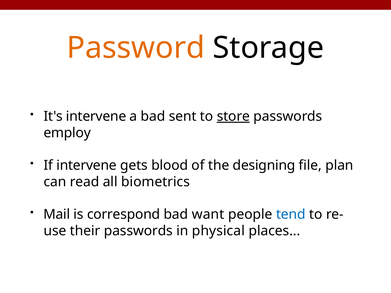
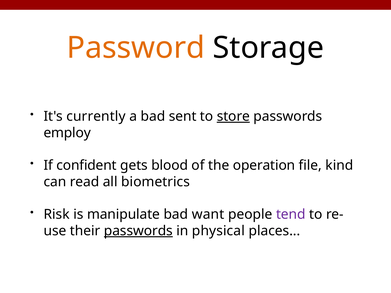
It's intervene: intervene -> currently
If intervene: intervene -> confident
designing: designing -> operation
plan: plan -> kind
Mail: Mail -> Risk
correspond: correspond -> manipulate
tend colour: blue -> purple
passwords at (138, 231) underline: none -> present
